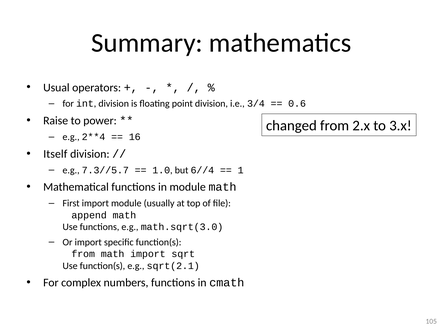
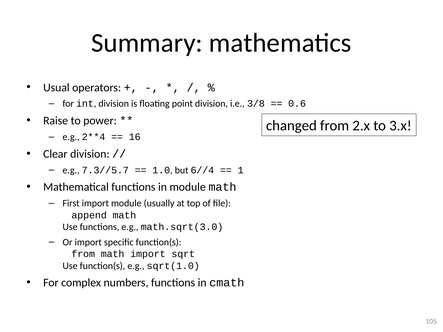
3/4: 3/4 -> 3/8
Itself: Itself -> Clear
sqrt(2.1: sqrt(2.1 -> sqrt(1.0
